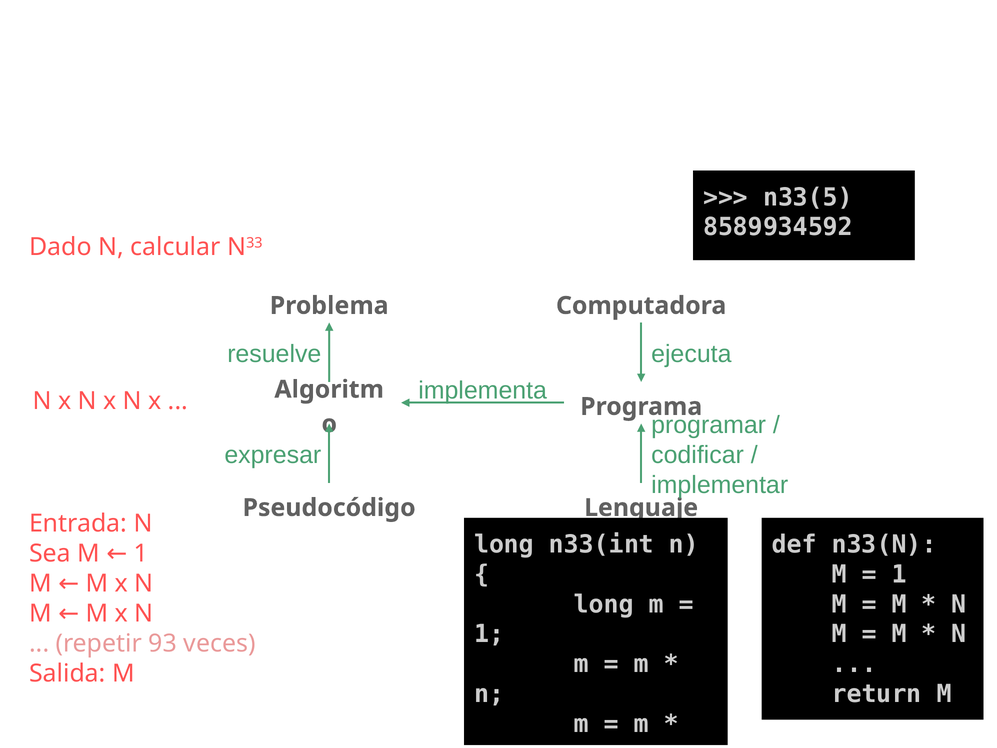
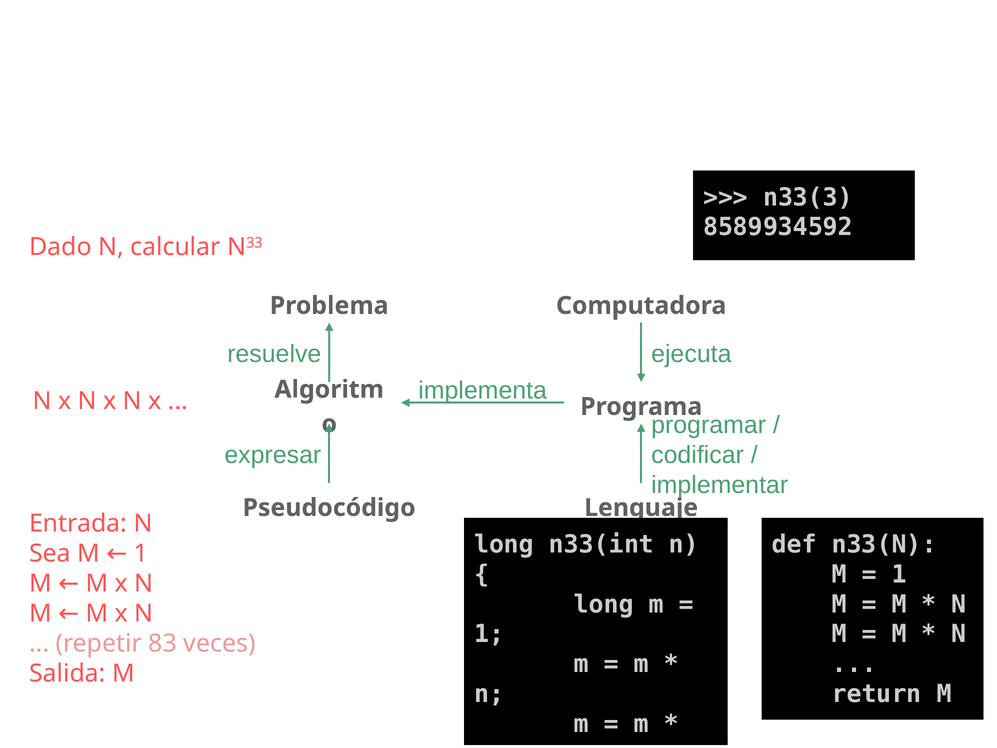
n33(5: n33(5 -> n33(3
93: 93 -> 83
